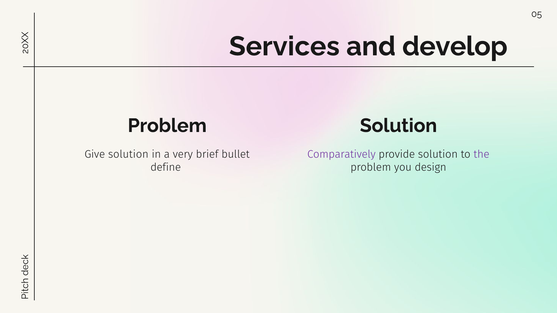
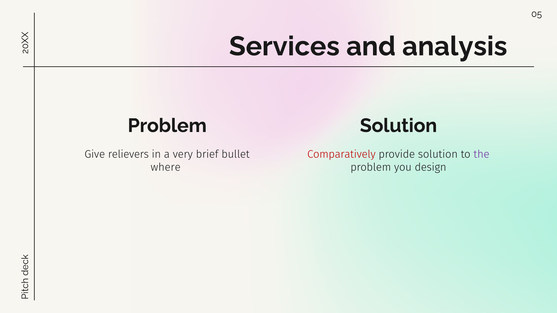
develop: develop -> analysis
Give solution: solution -> relievers
Comparatively colour: purple -> red
define: define -> where
